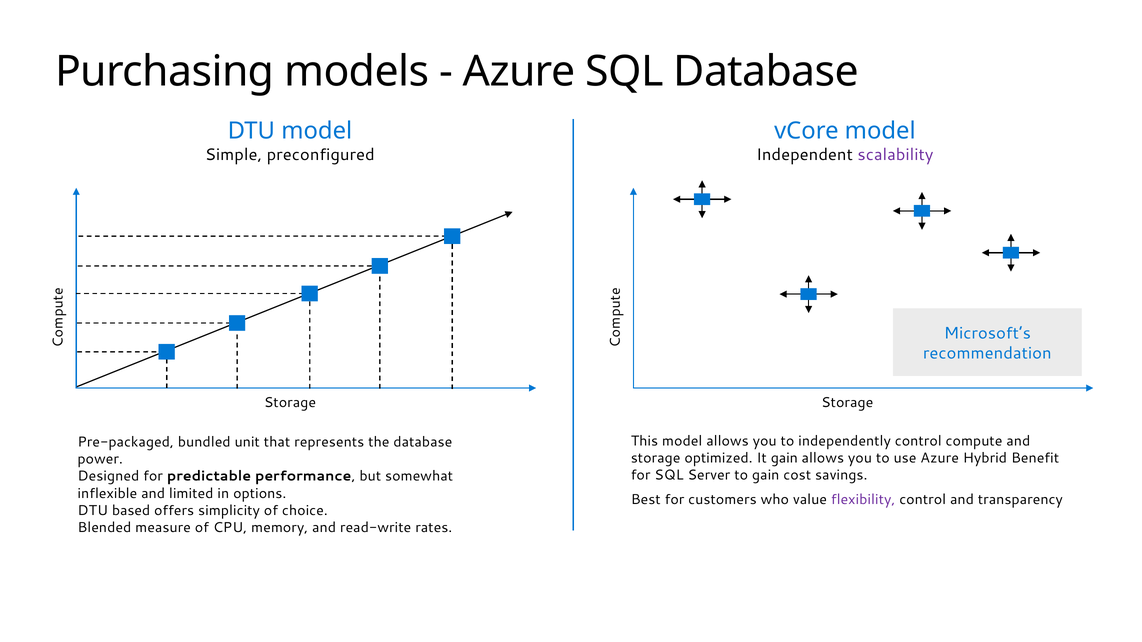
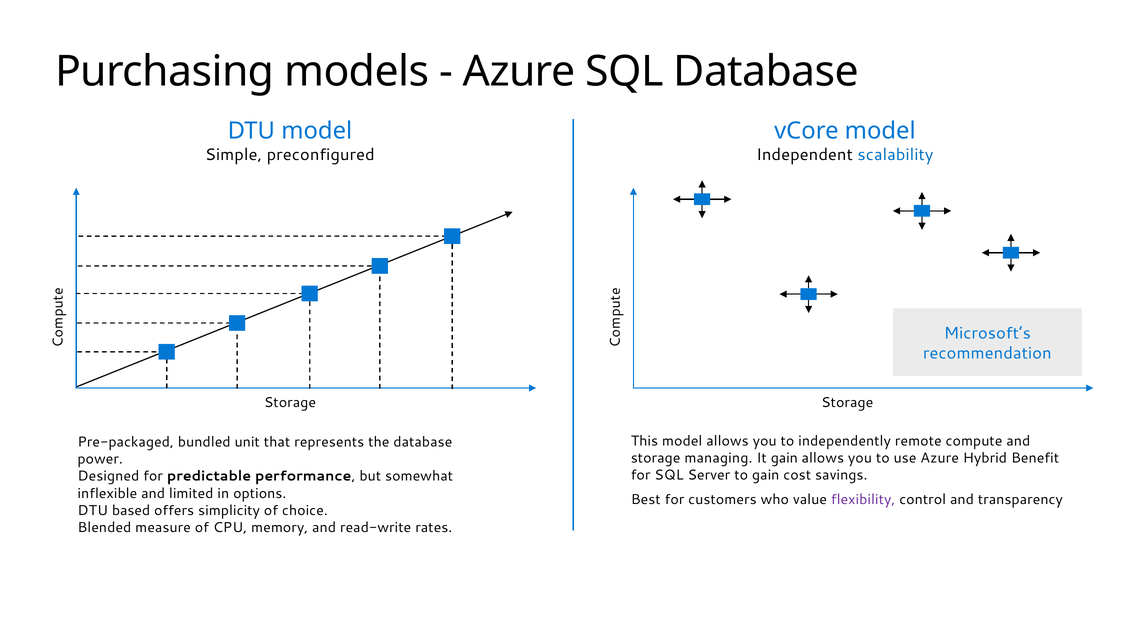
scalability colour: purple -> blue
independently control: control -> remote
optimized: optimized -> managing
